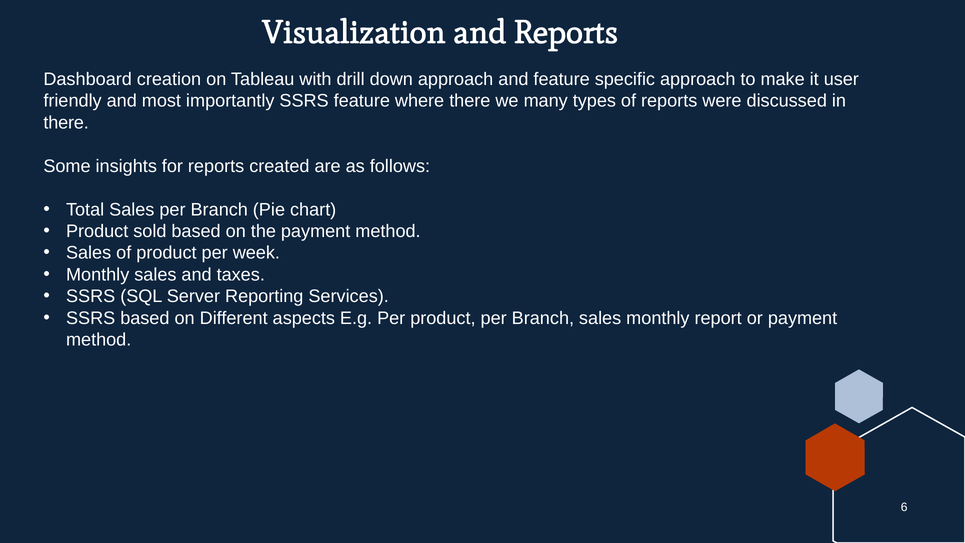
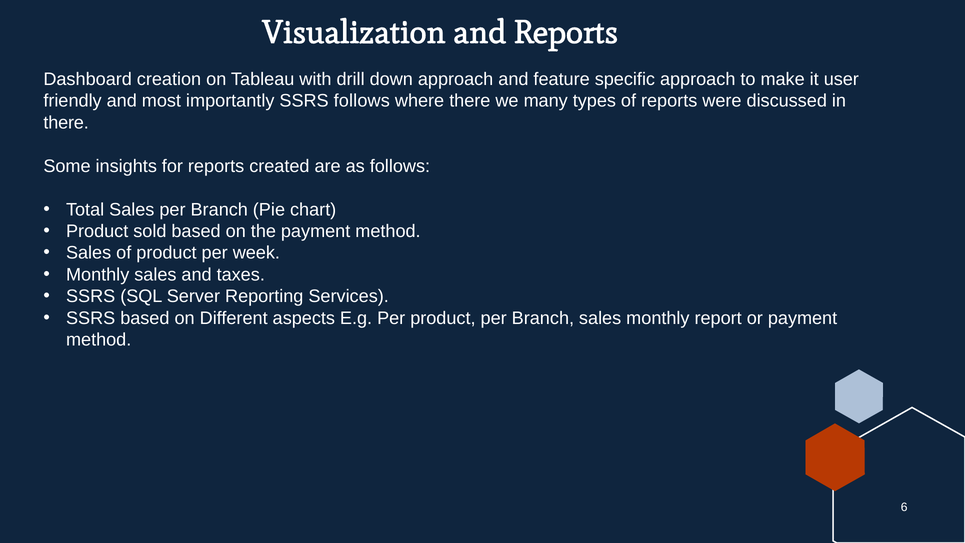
SSRS feature: feature -> follows
